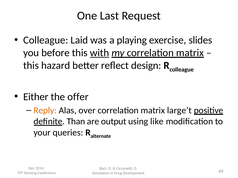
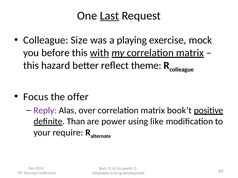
Last underline: none -> present
Laid: Laid -> Size
slides: slides -> mock
design: design -> theme
Either: Either -> Focus
Reply colour: orange -> purple
large’t: large’t -> book’t
output: output -> power
queries: queries -> require
